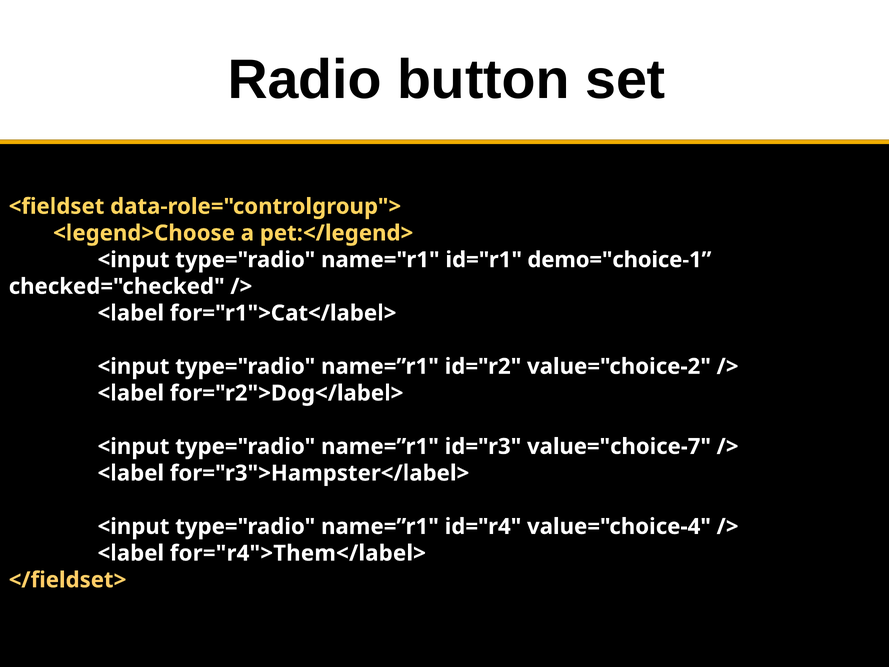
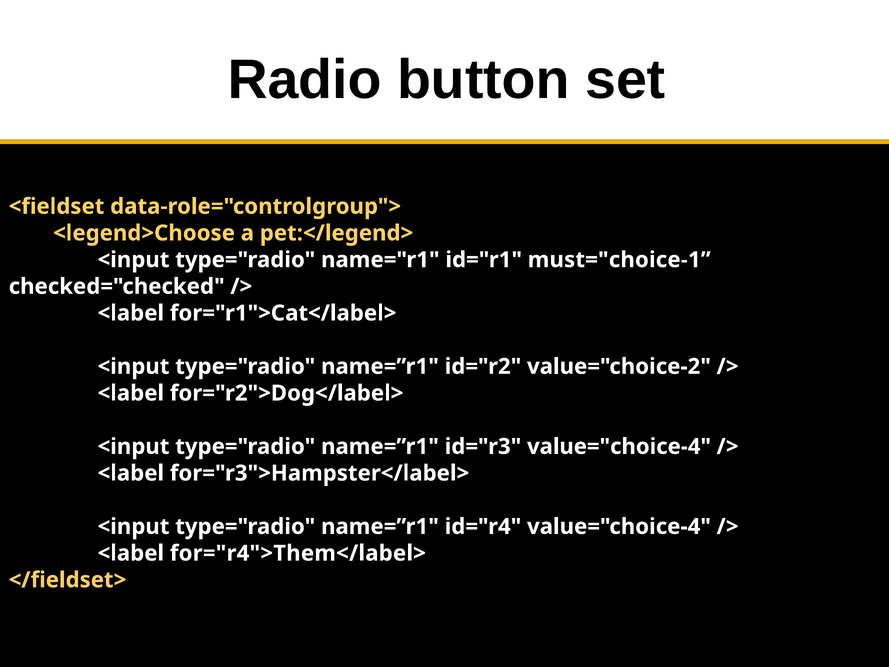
demo="choice-1: demo="choice-1 -> must="choice-1
id="r3 value="choice-7: value="choice-7 -> value="choice-4
